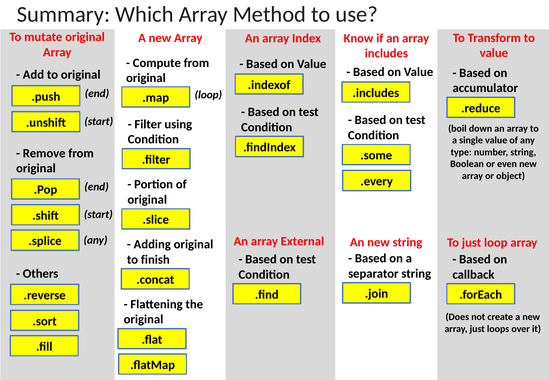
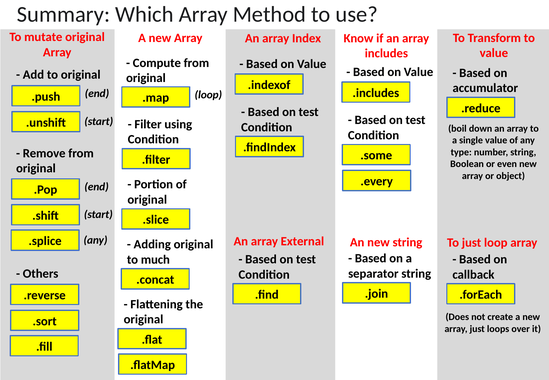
finish: finish -> much
